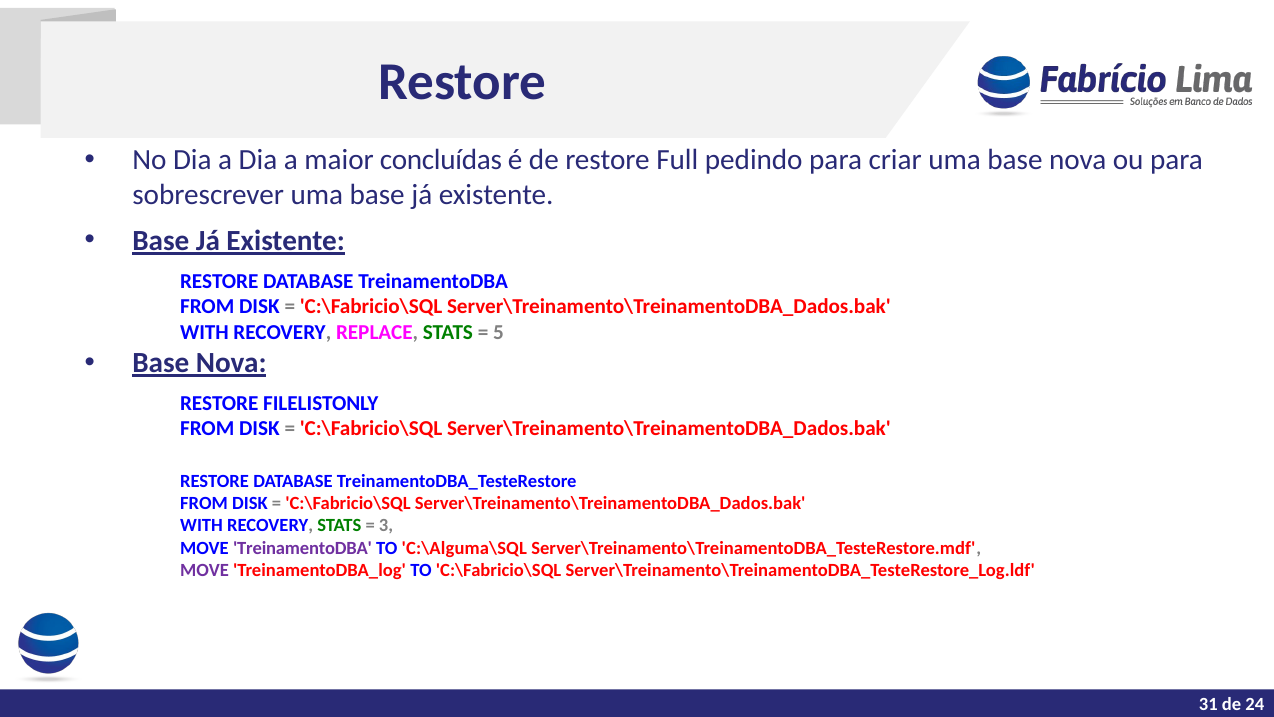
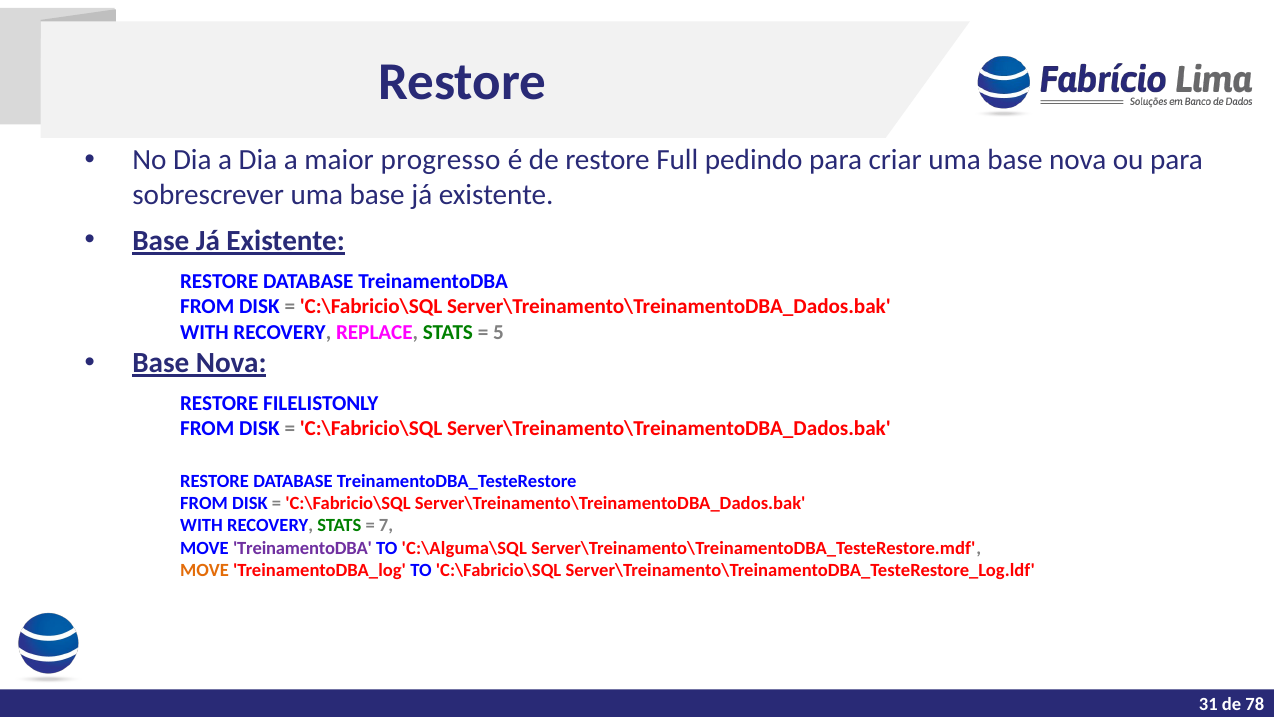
concluídas: concluídas -> progresso
3: 3 -> 7
MOVE at (204, 570) colour: purple -> orange
24: 24 -> 78
